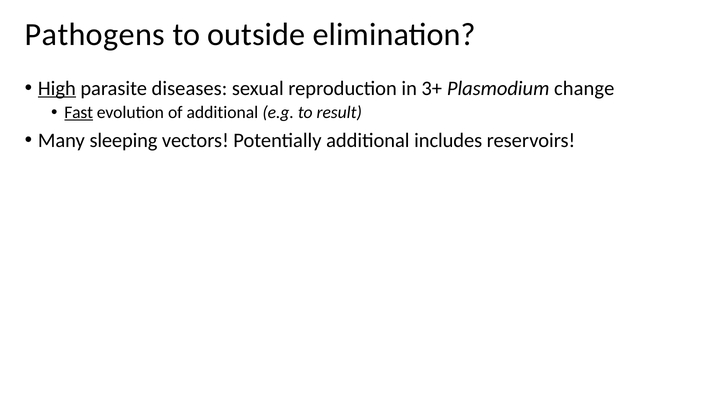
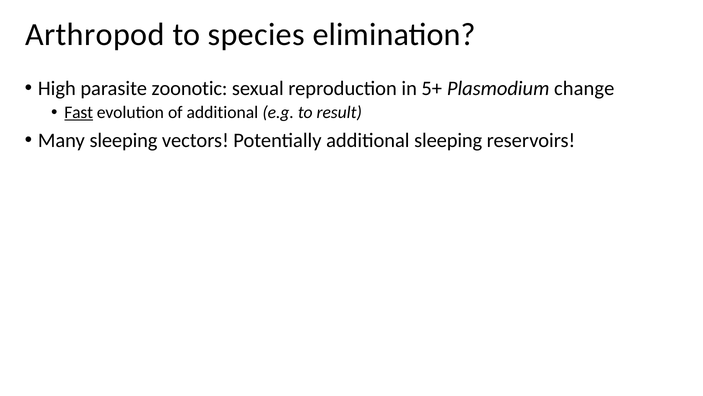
Pathogens: Pathogens -> Arthropod
outside: outside -> species
High underline: present -> none
diseases: diseases -> zoonotic
3+: 3+ -> 5+
additional includes: includes -> sleeping
